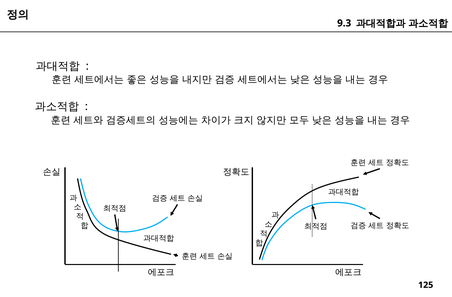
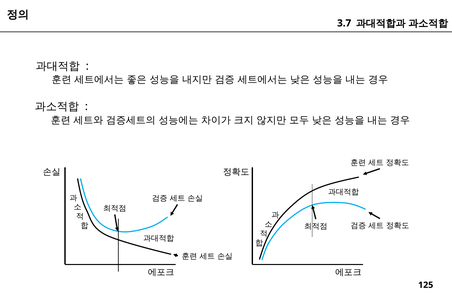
9.3: 9.3 -> 3.7
